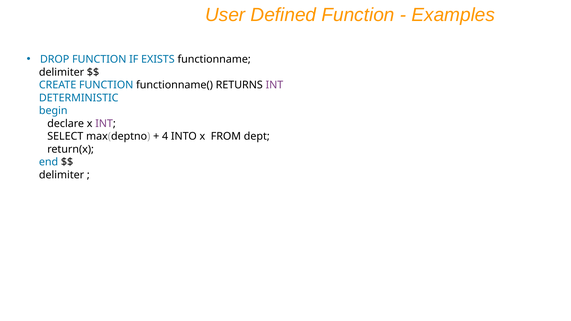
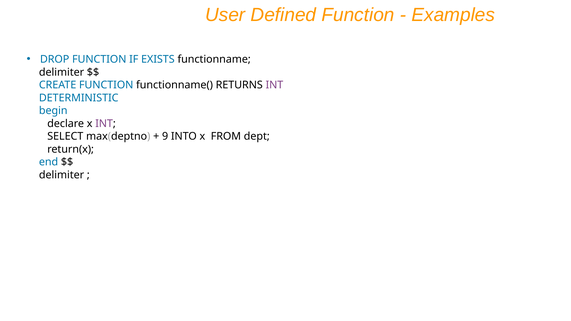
4: 4 -> 9
